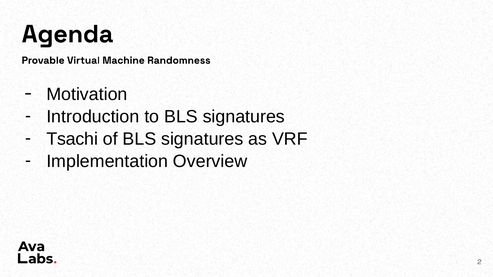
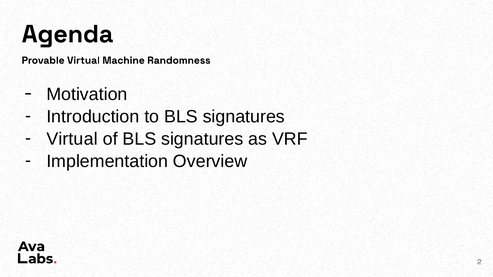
Tsachi at (72, 139): Tsachi -> Virtual
